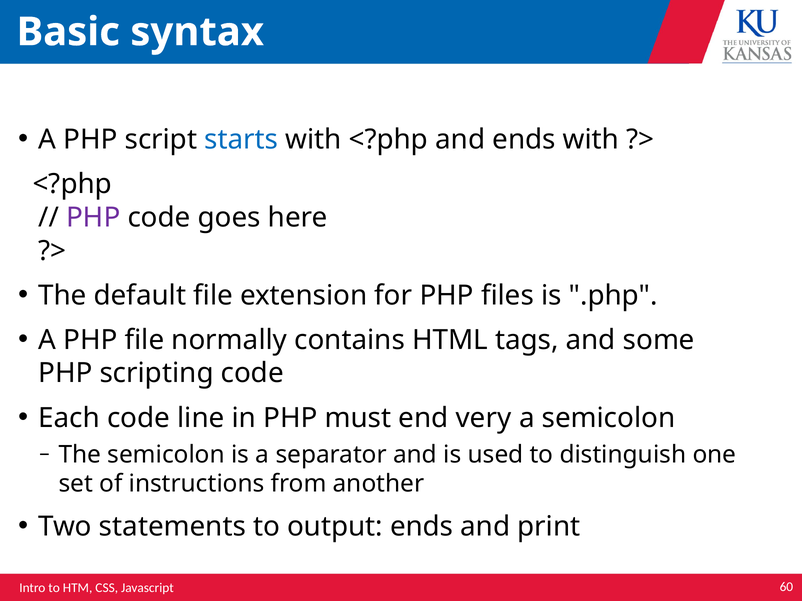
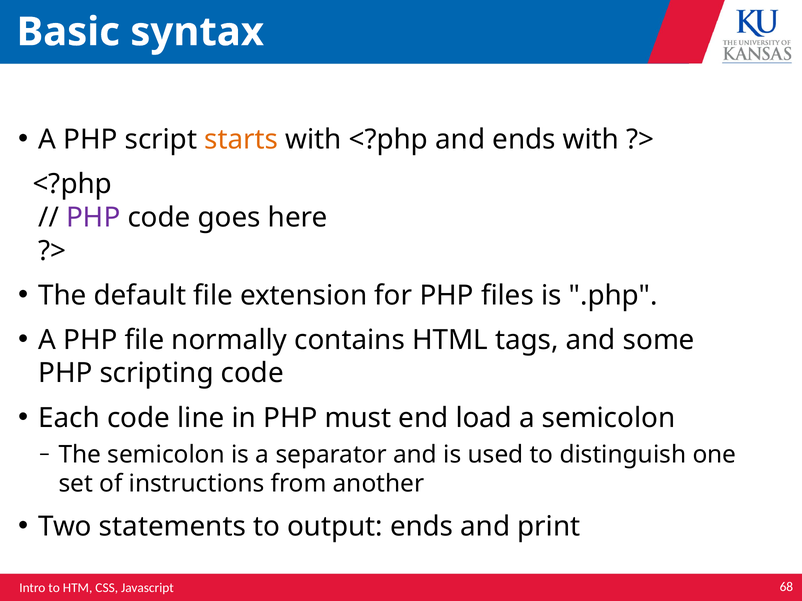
starts colour: blue -> orange
very: very -> load
60: 60 -> 68
